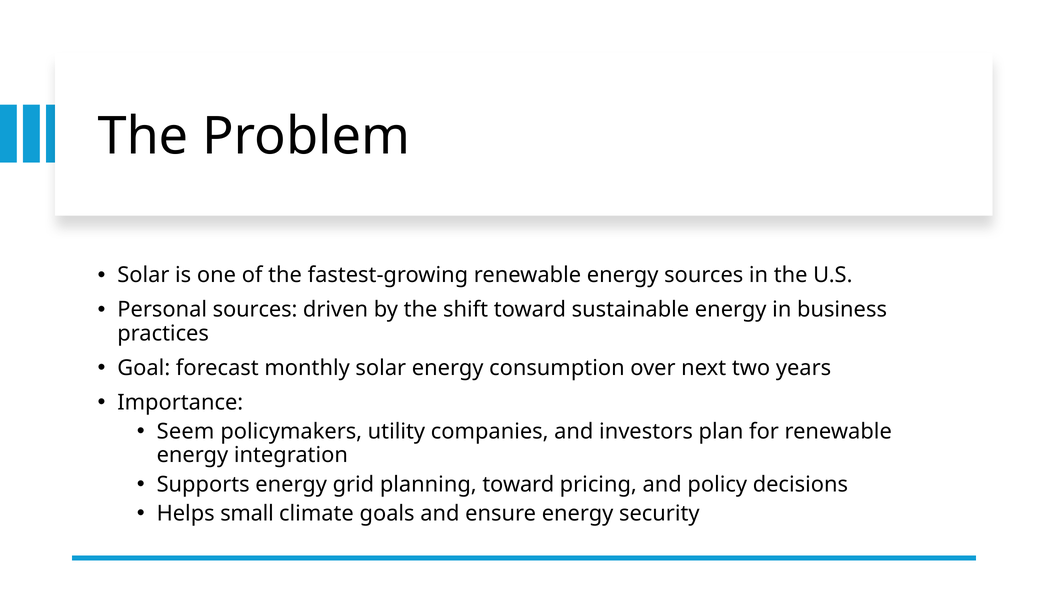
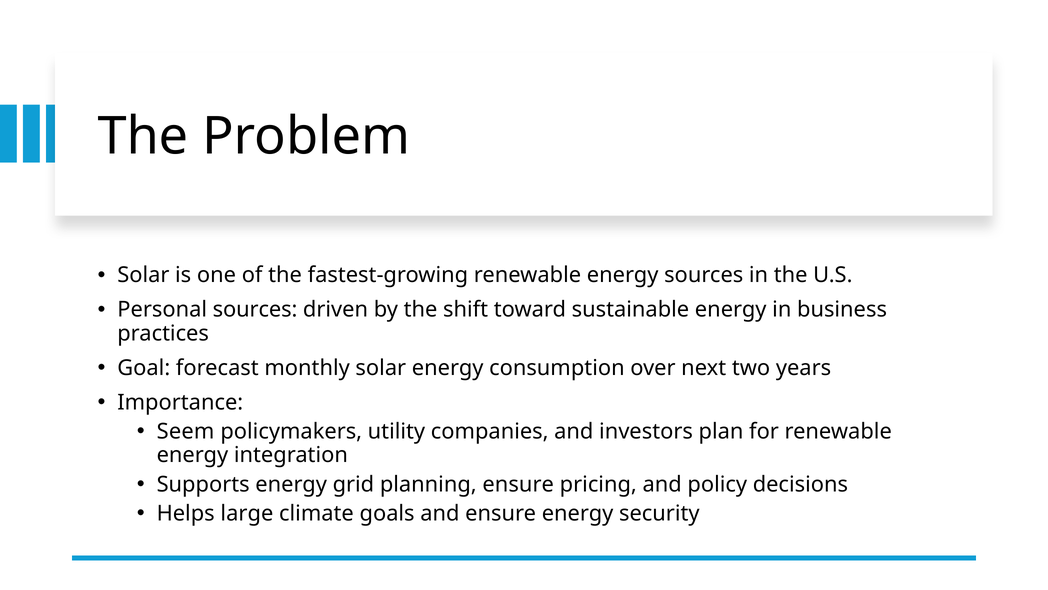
planning toward: toward -> ensure
small: small -> large
